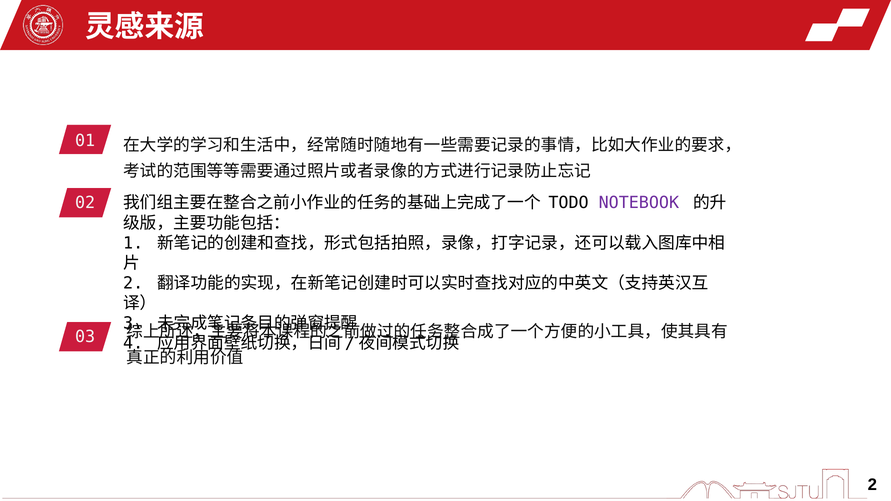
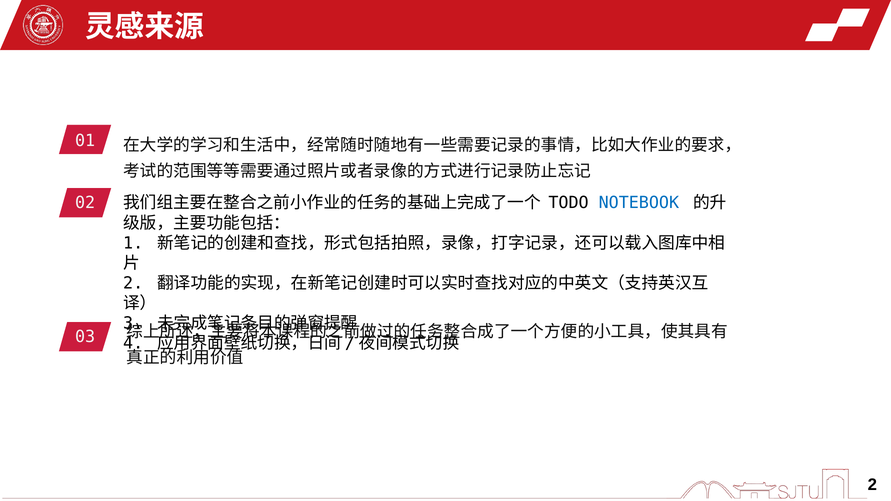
NOTEBOOK colour: purple -> blue
